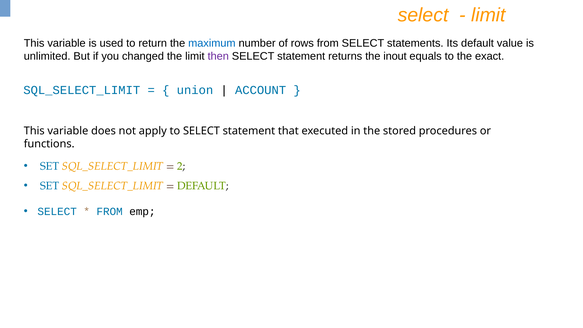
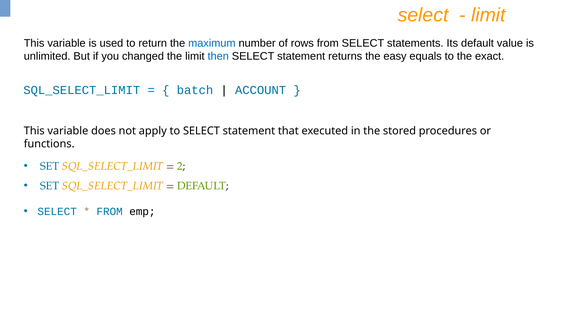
then colour: purple -> blue
inout: inout -> easy
union: union -> batch
